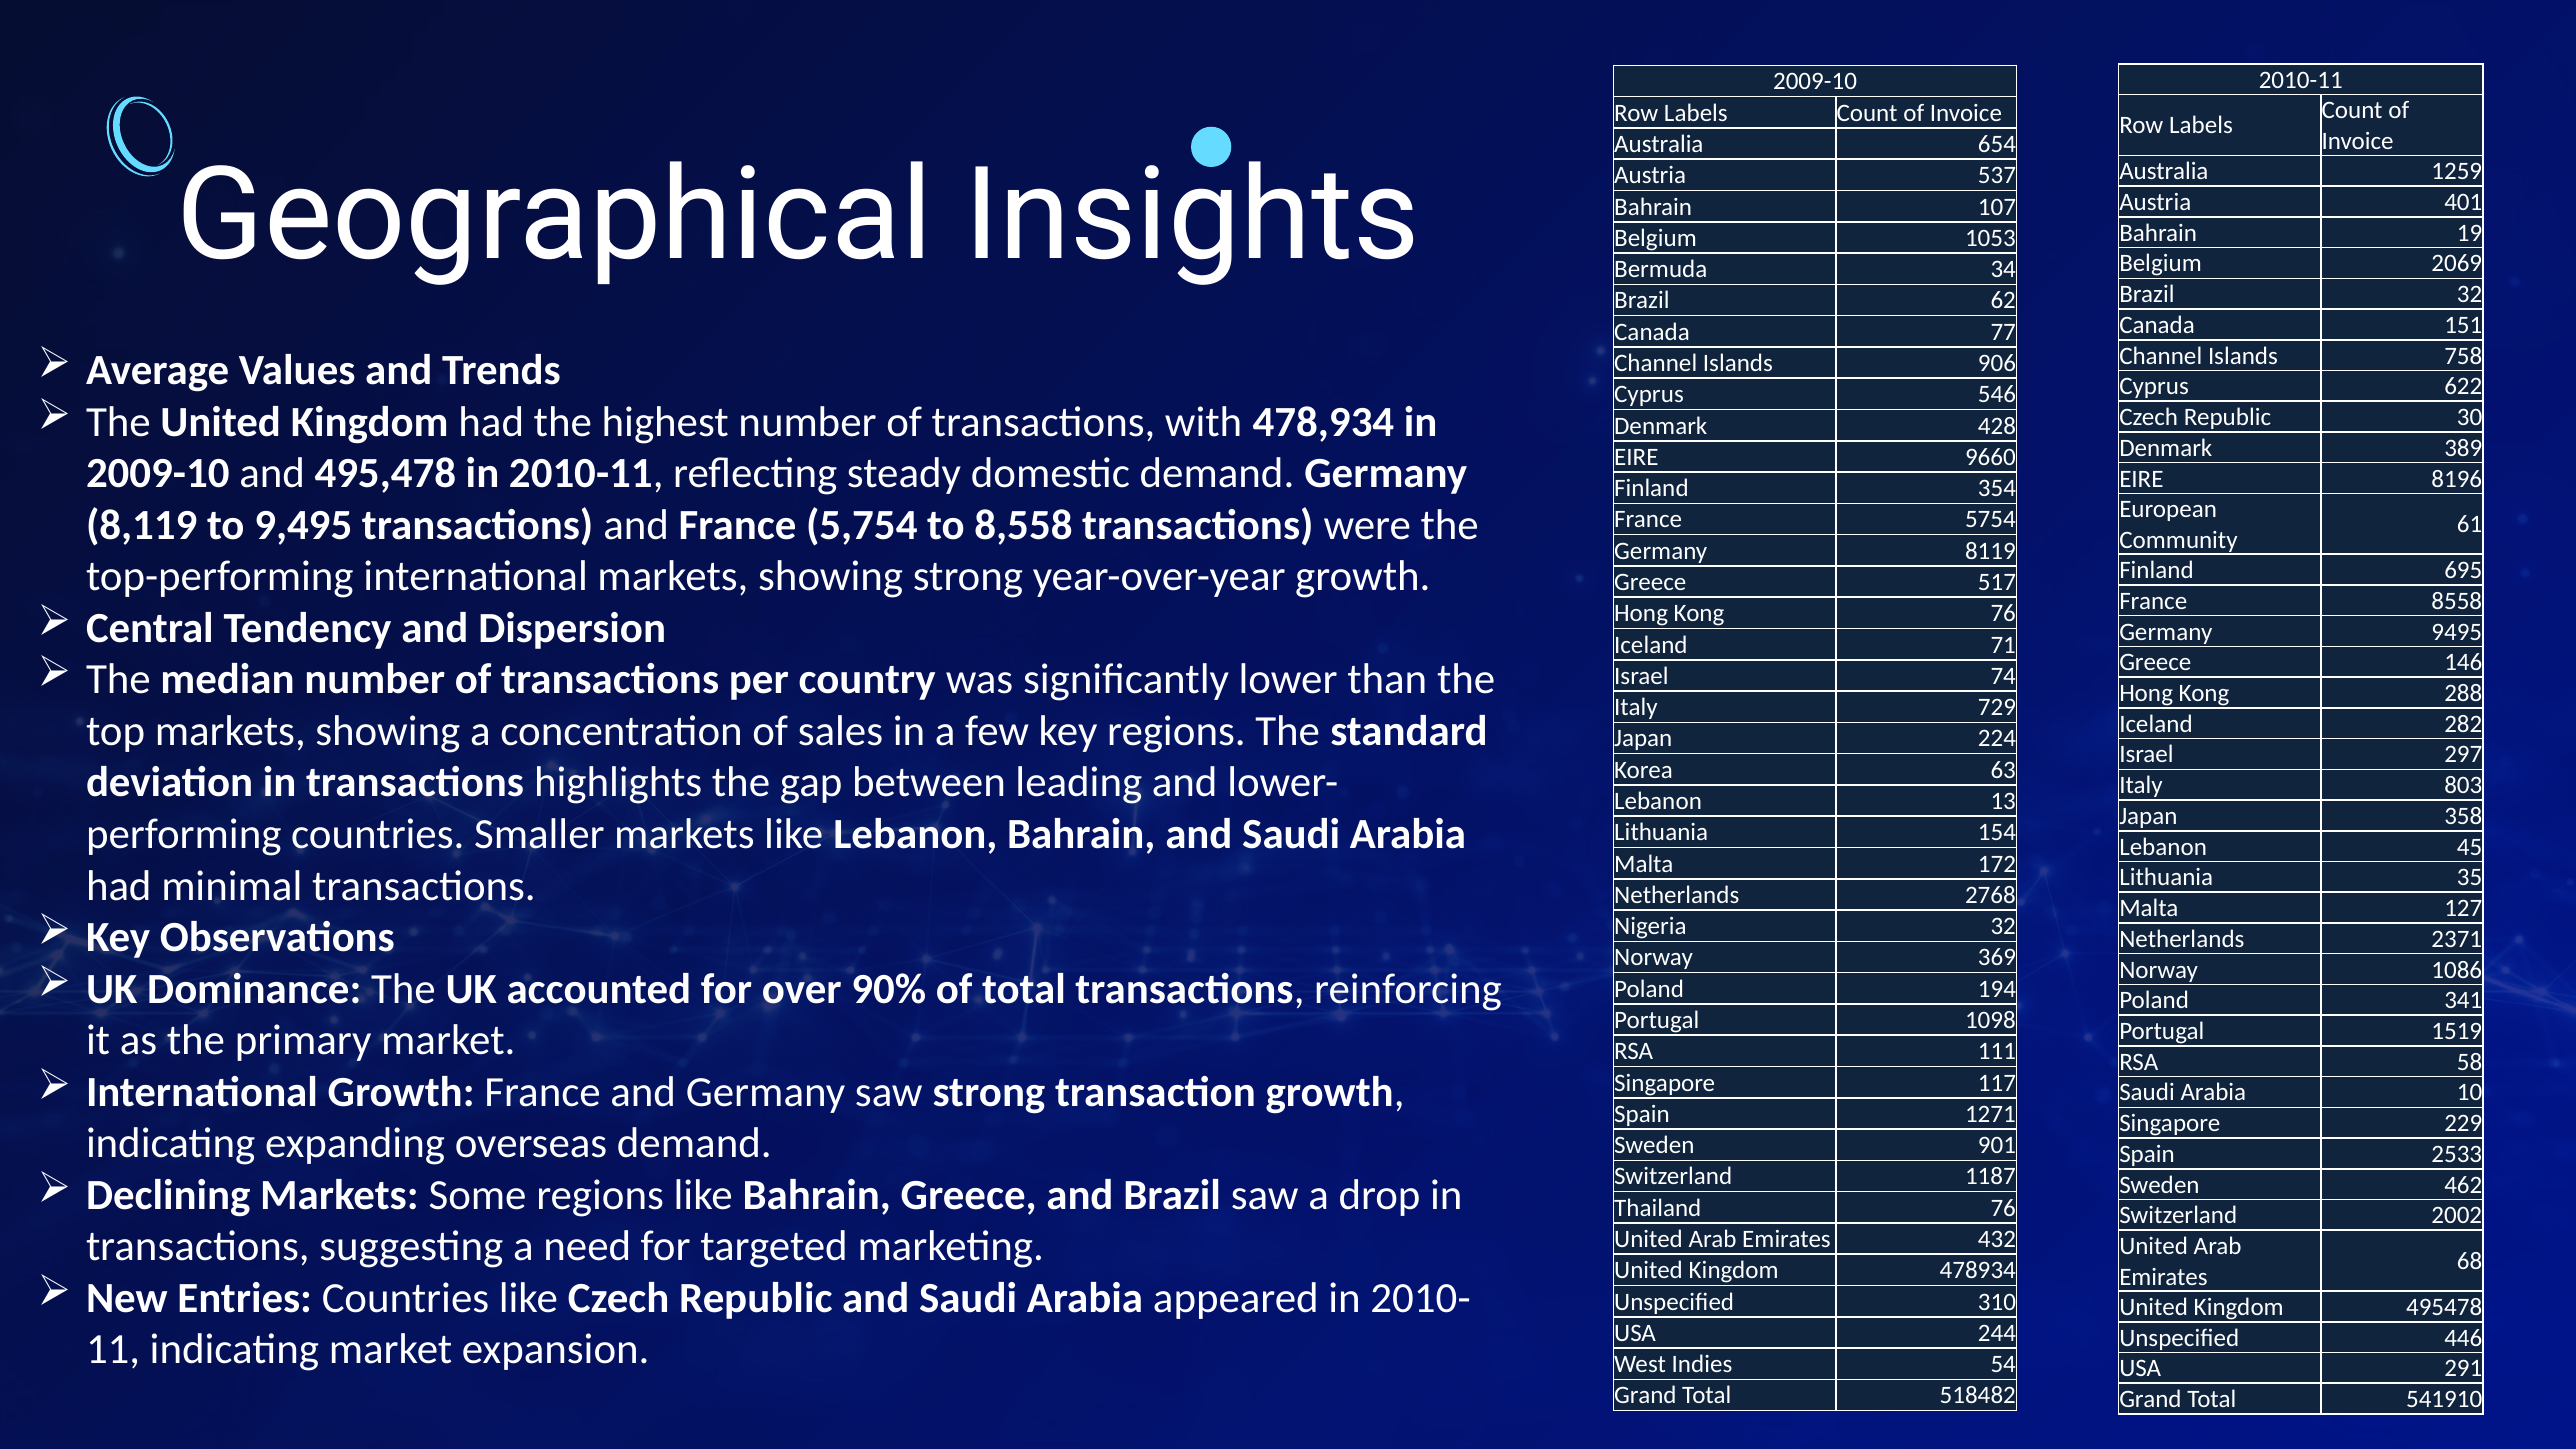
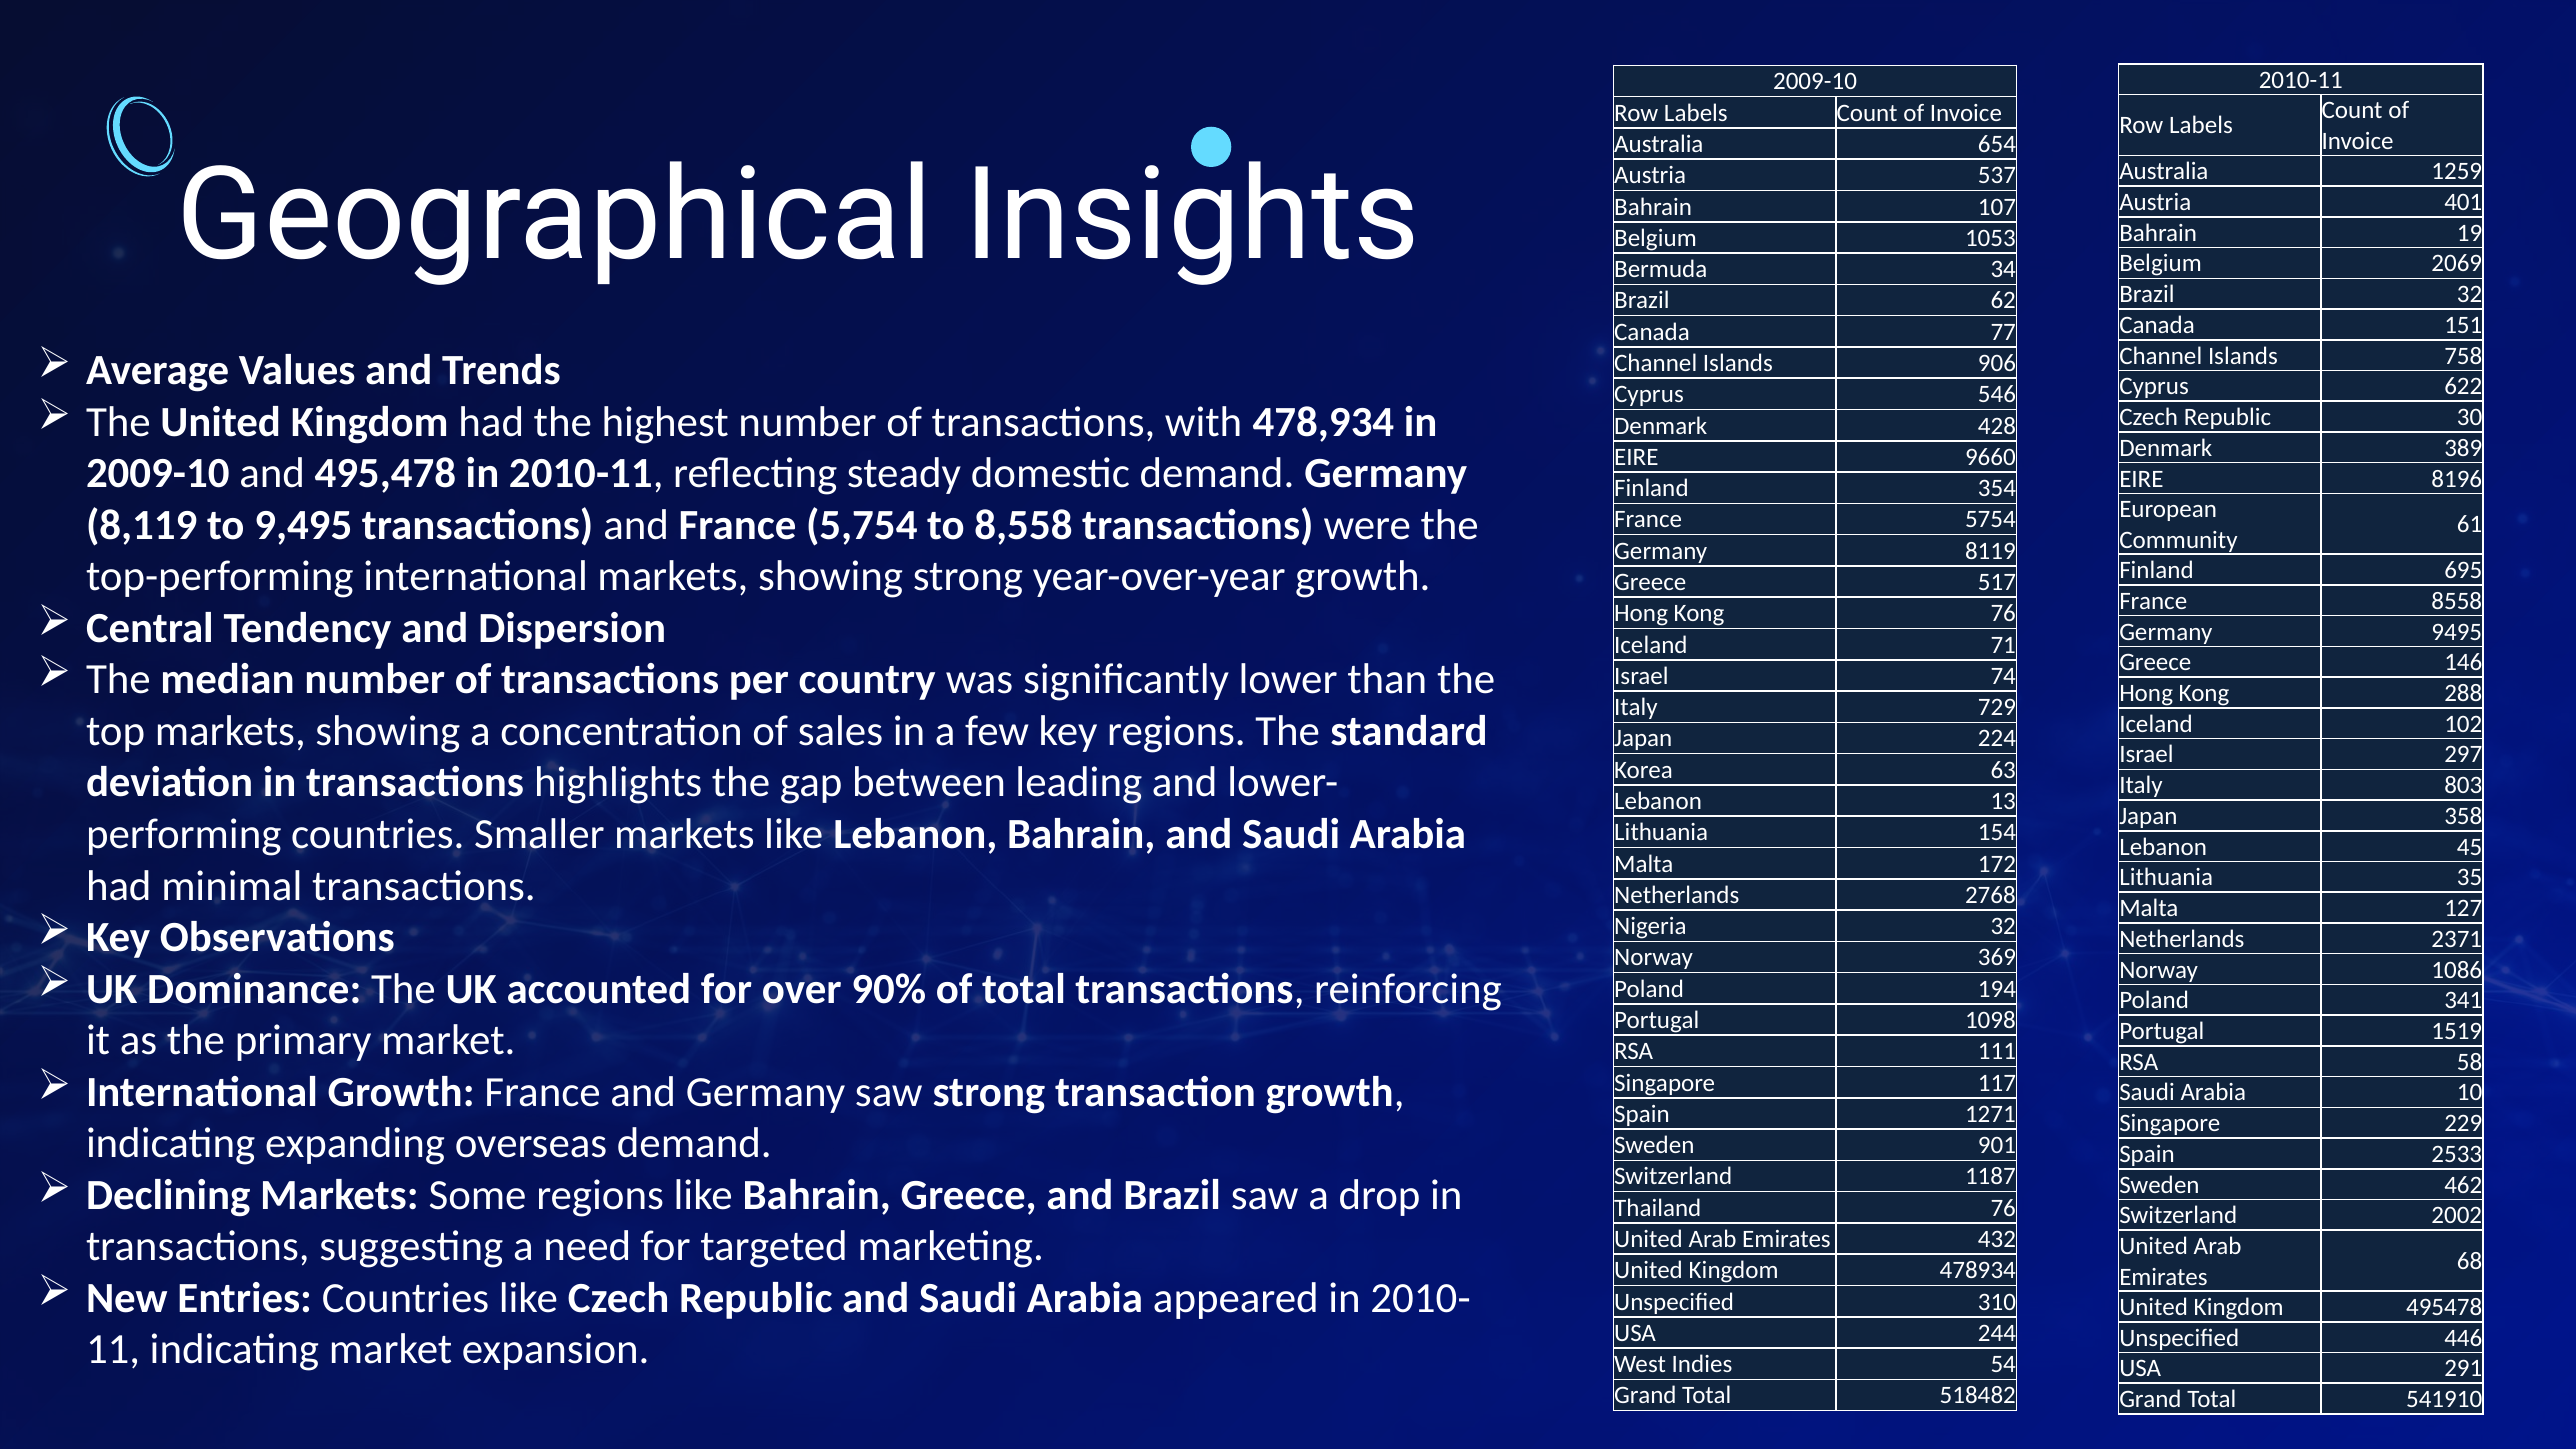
282: 282 -> 102
